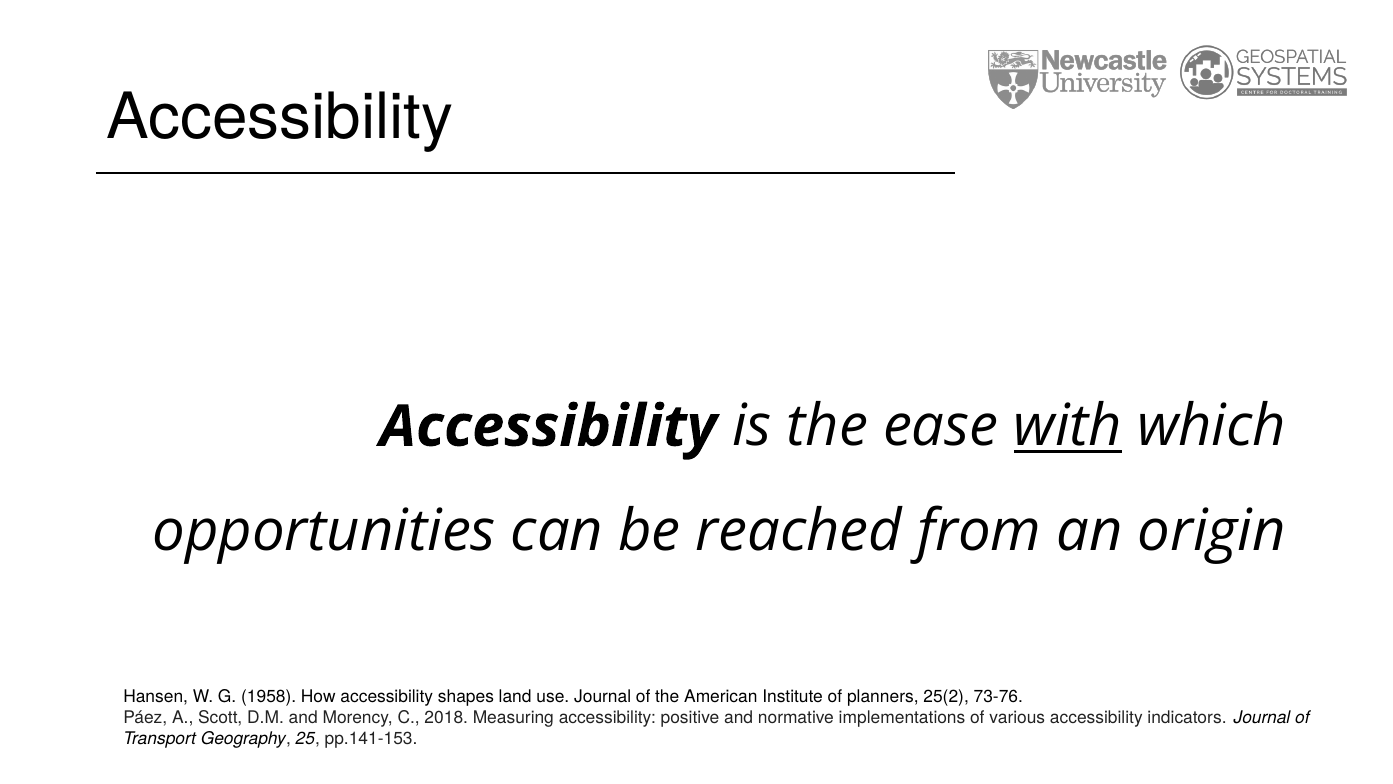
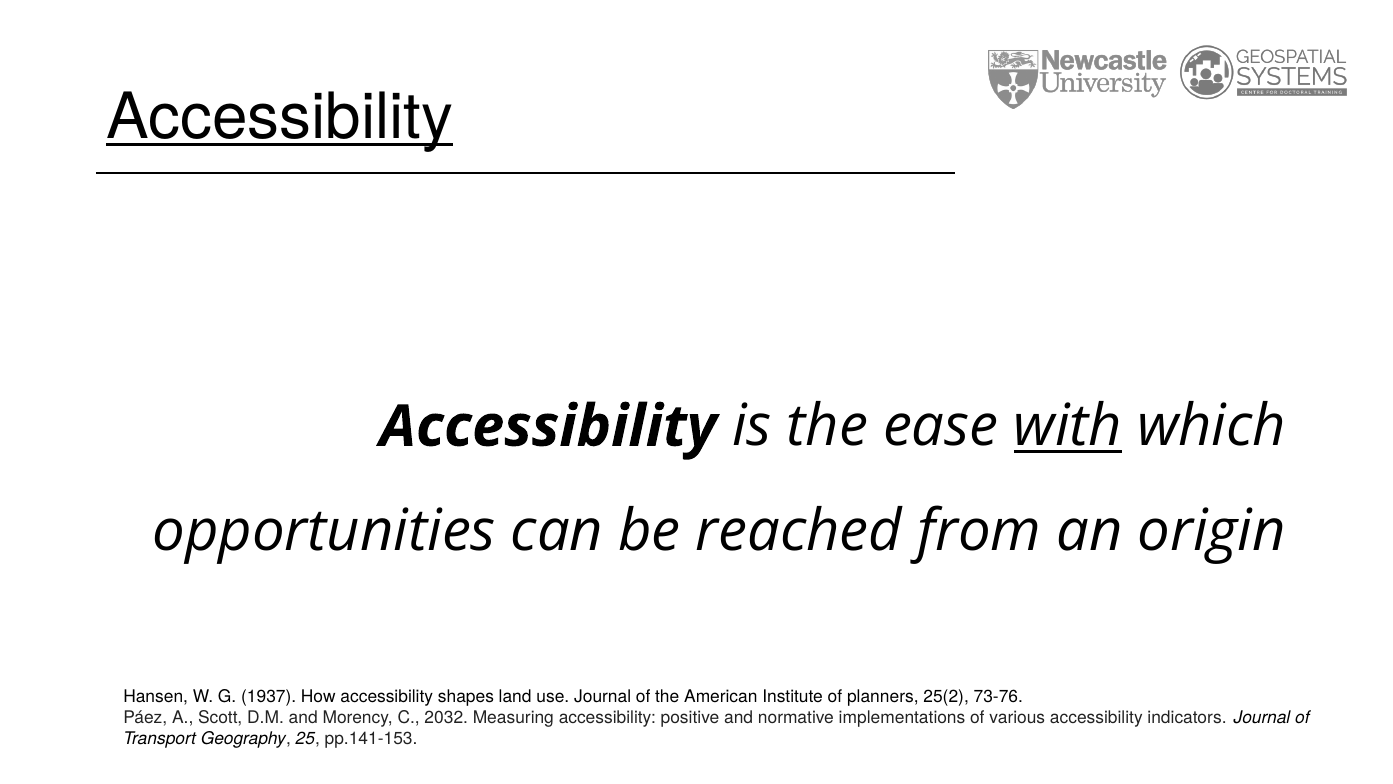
Accessibility at (280, 117) underline: none -> present
1958: 1958 -> 1937
2018: 2018 -> 2032
